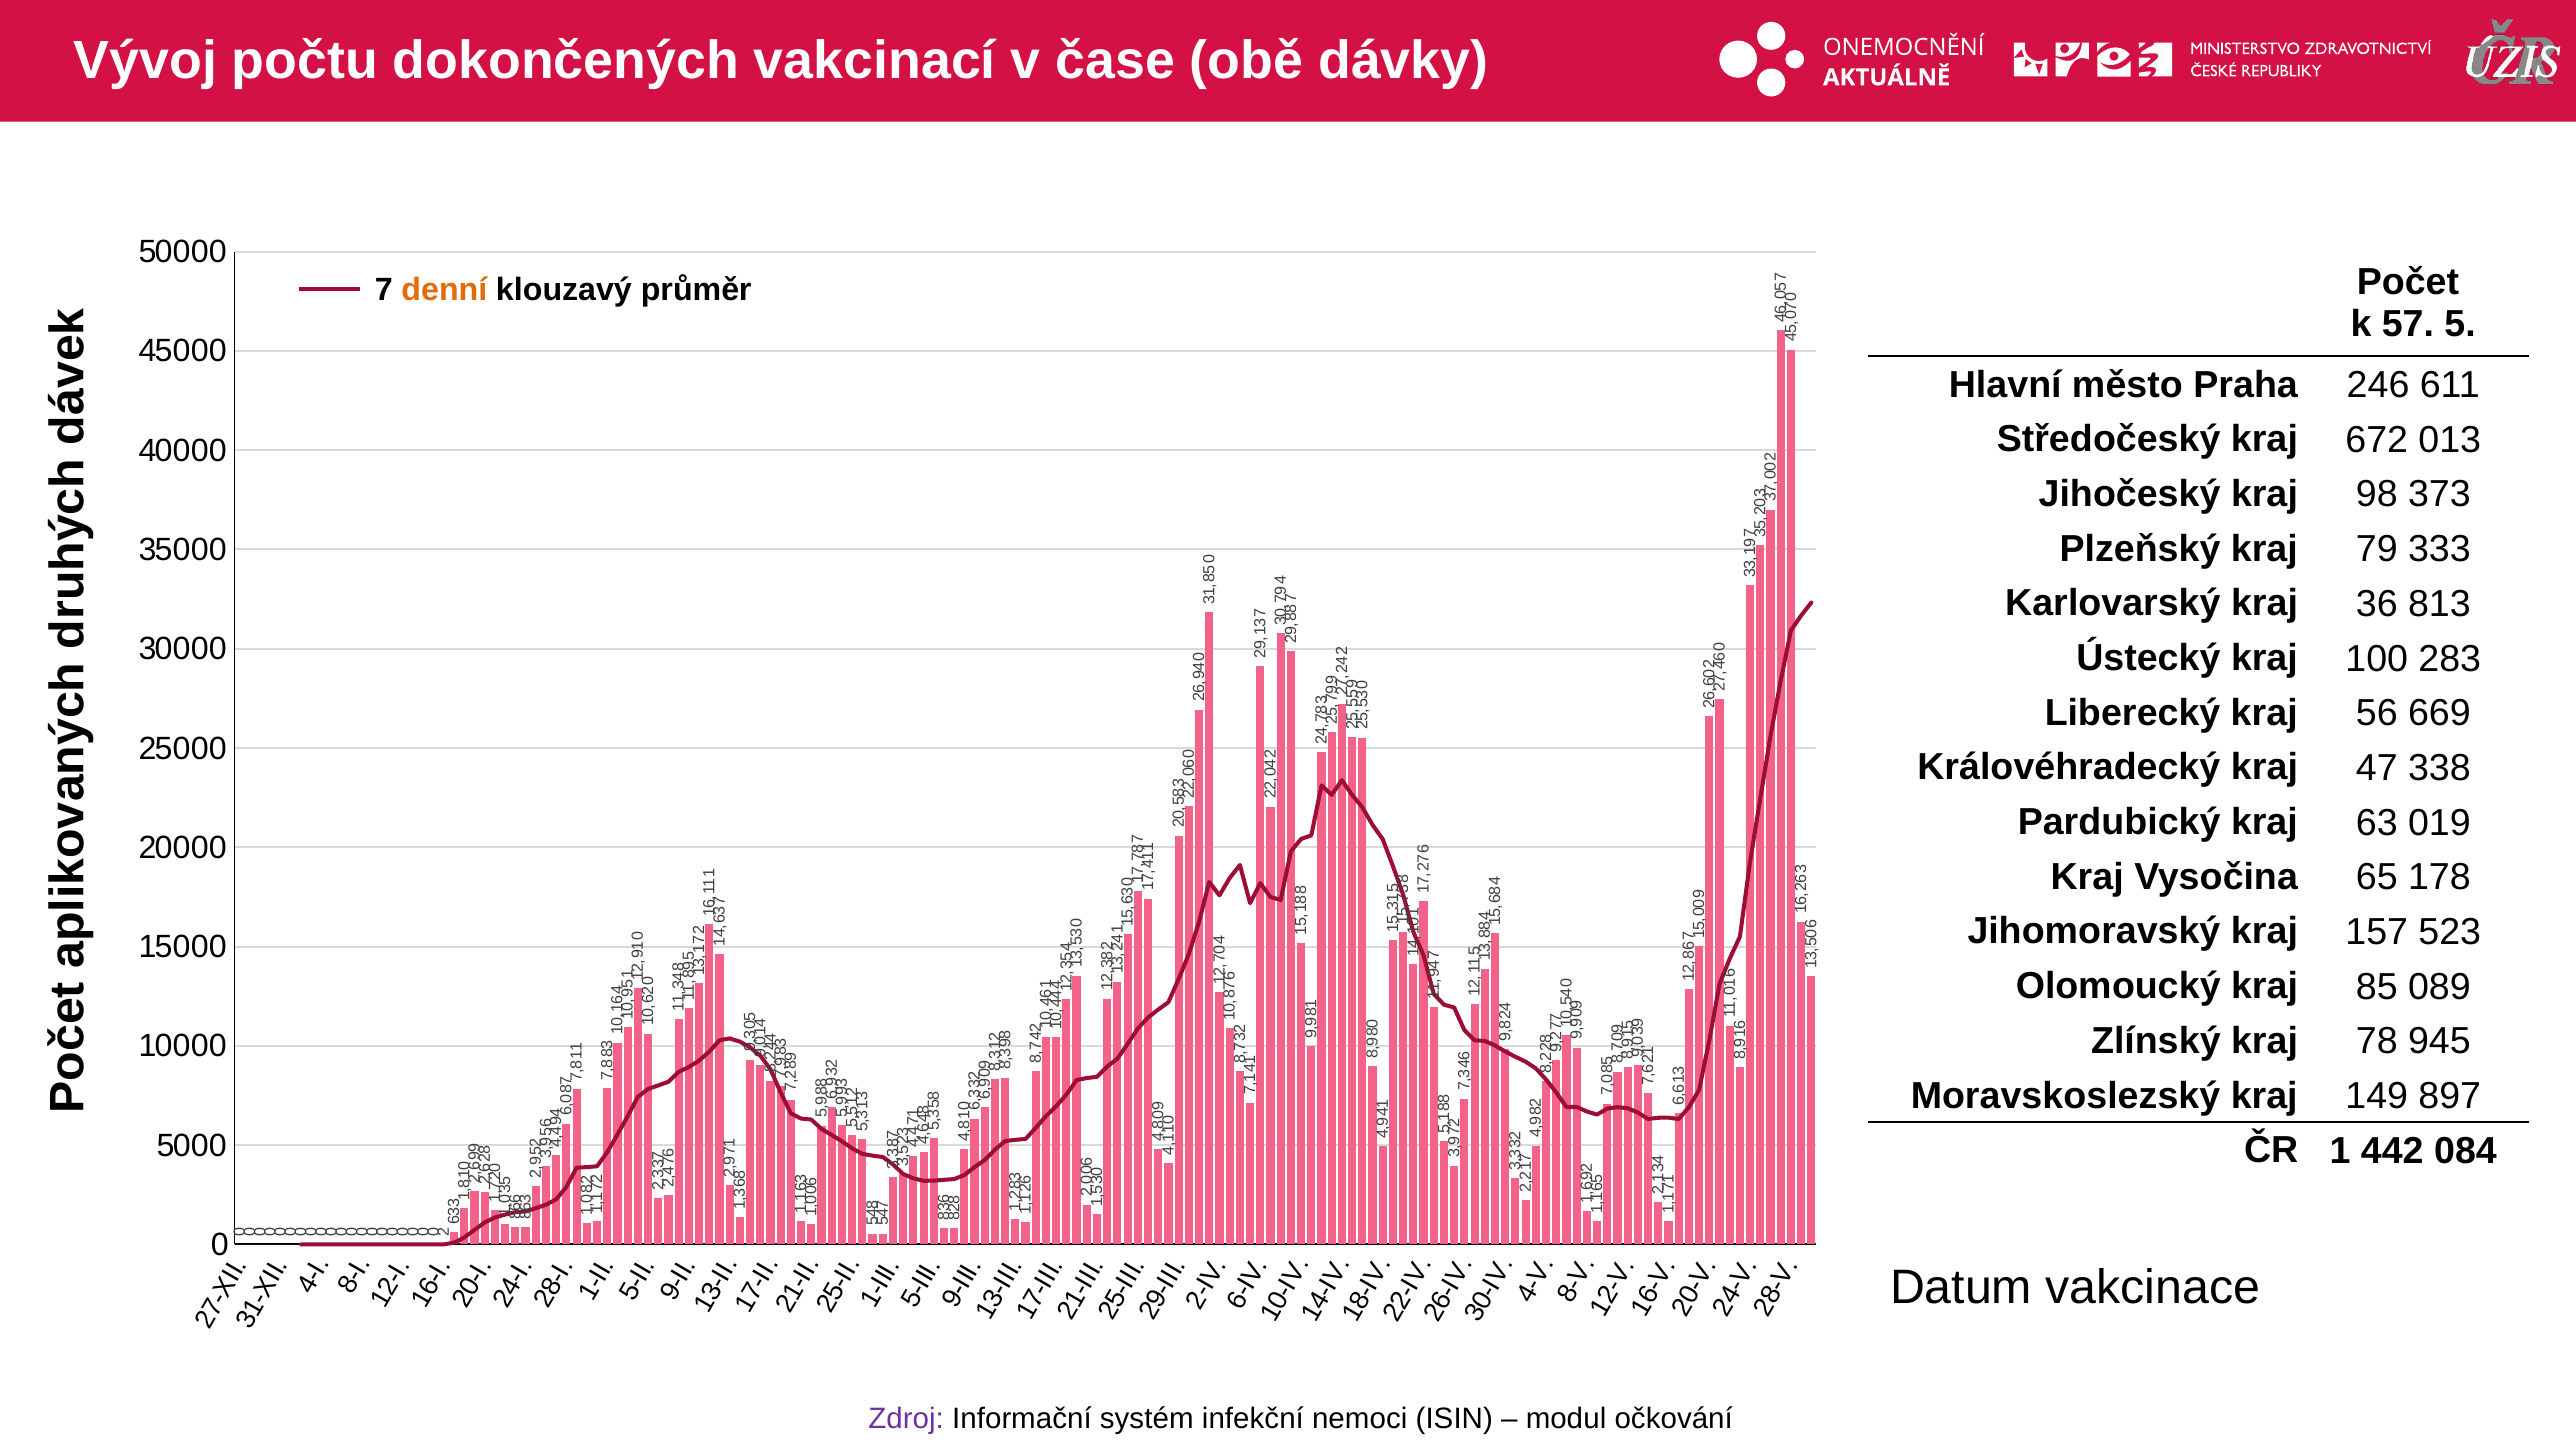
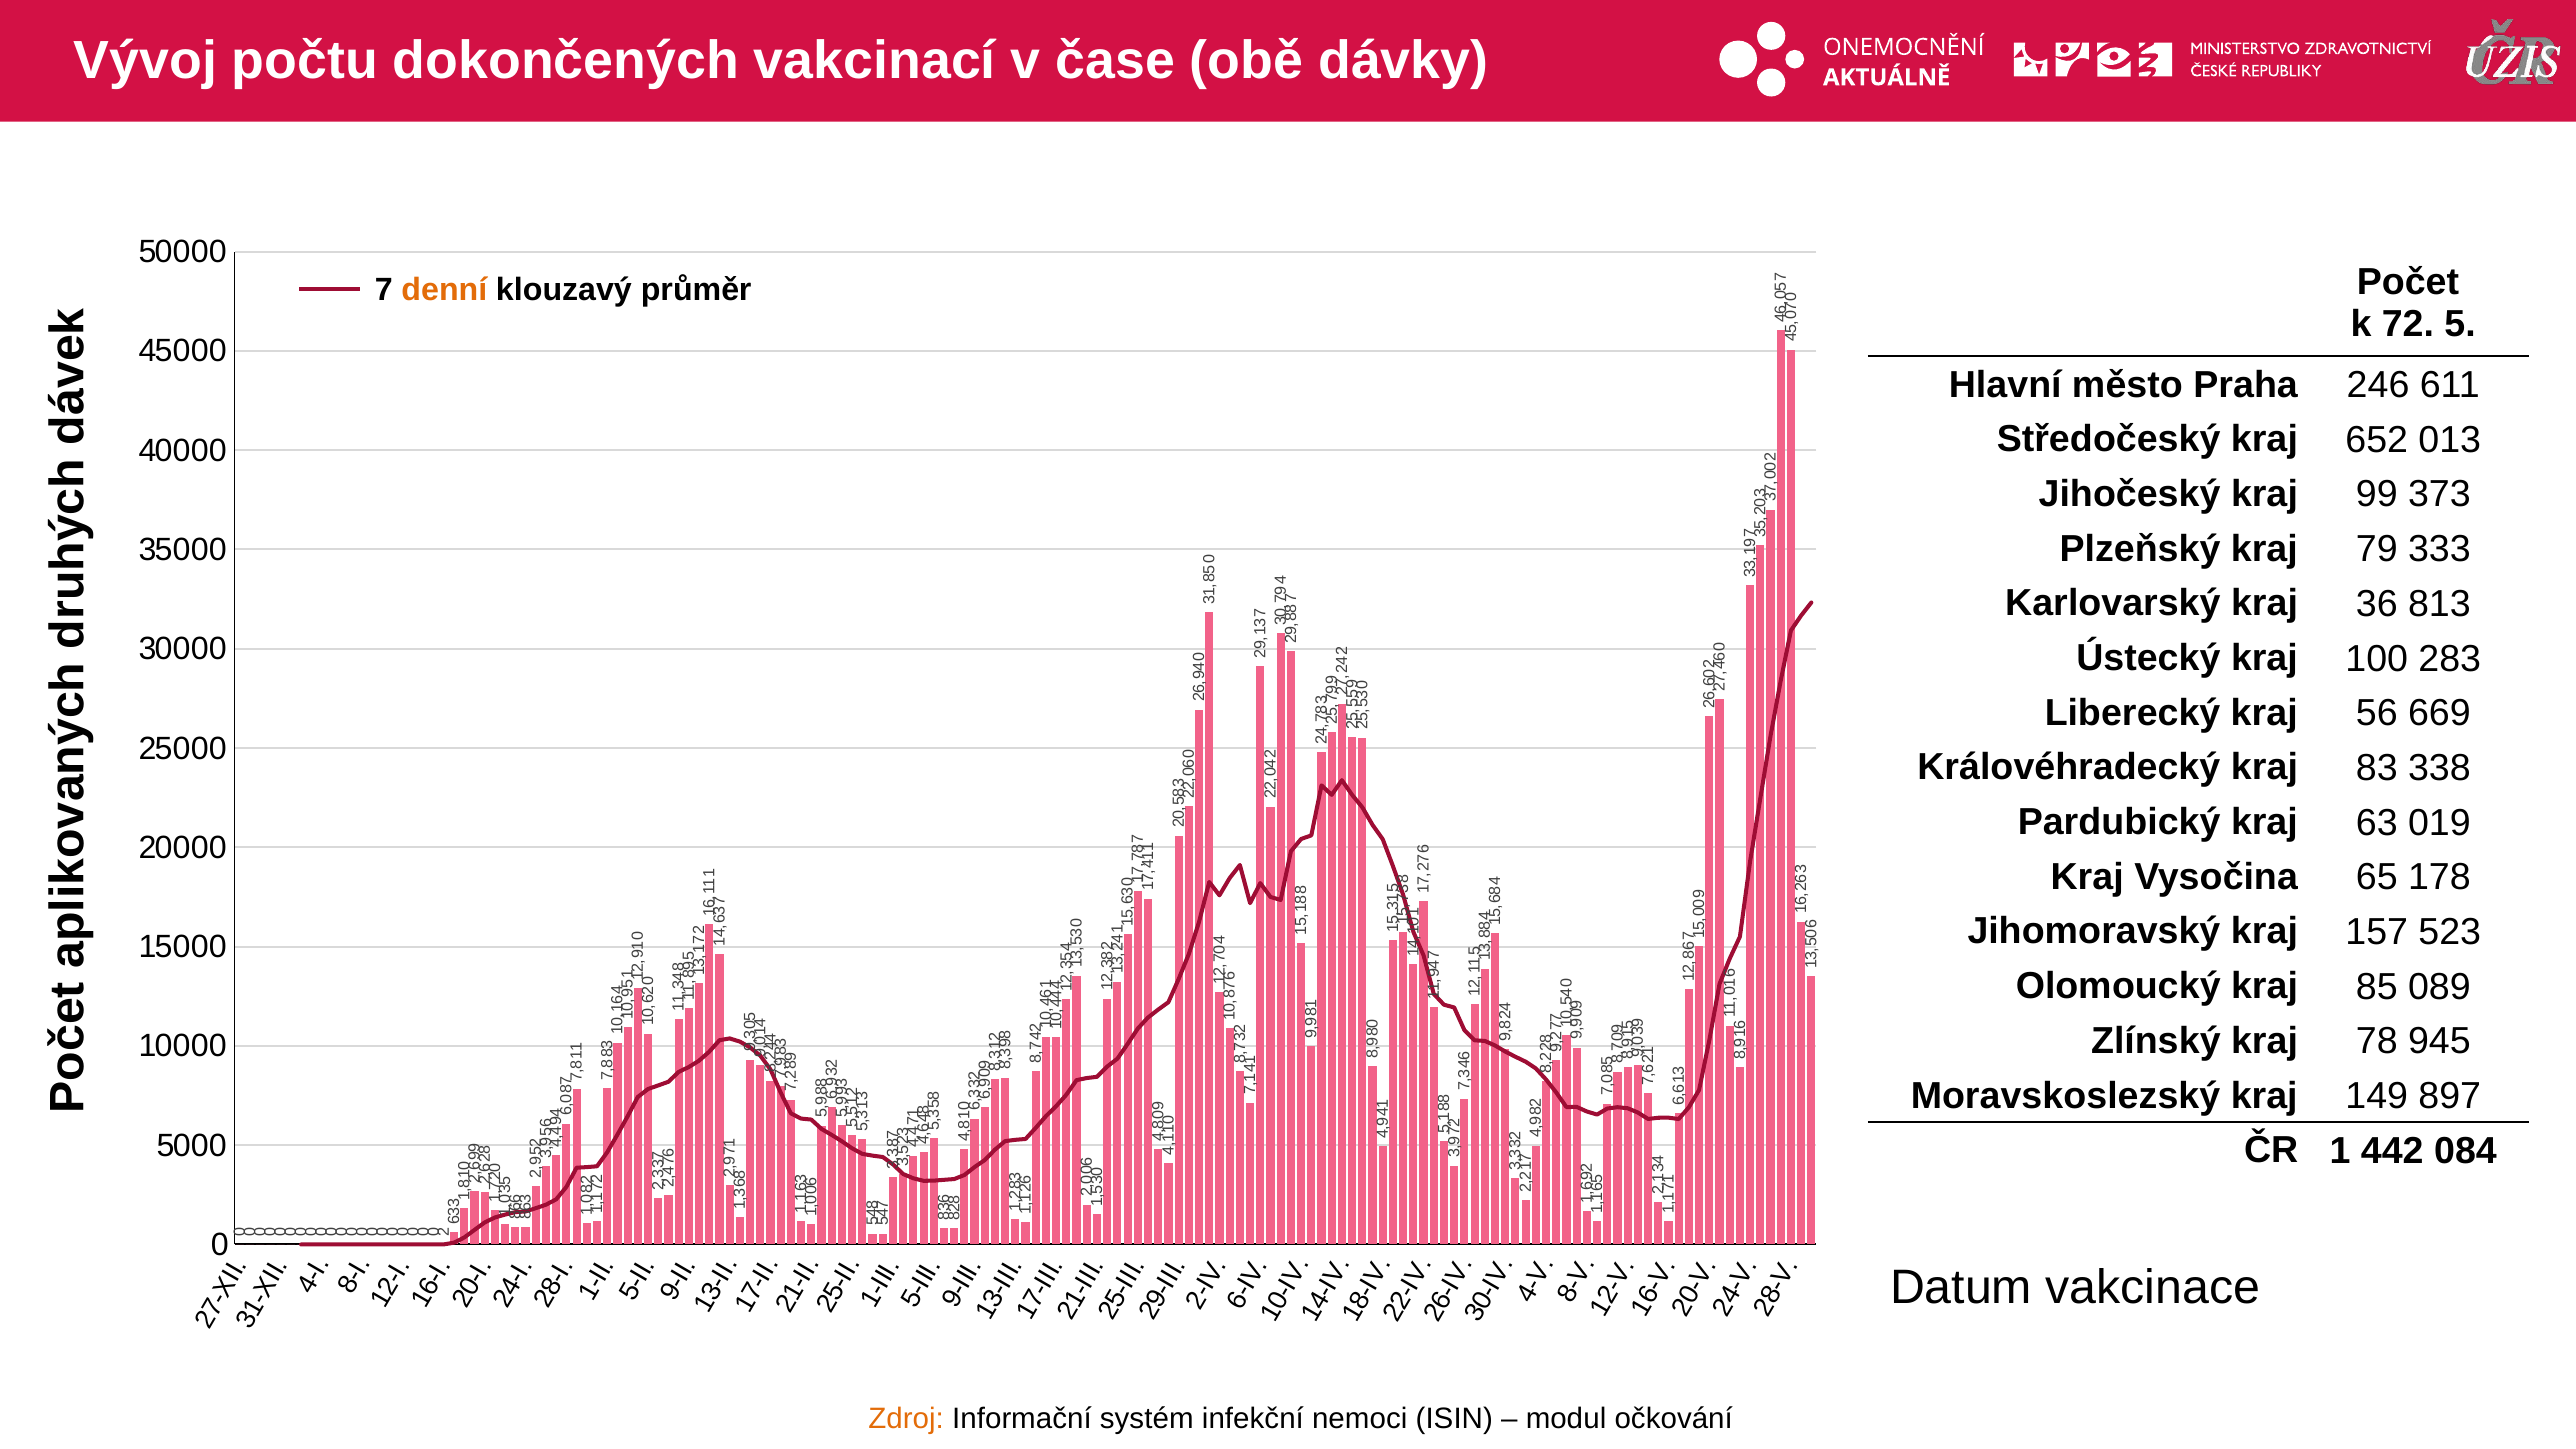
57: 57 -> 72
672: 672 -> 652
kraj 98: 98 -> 99
47: 47 -> 83
Zdroj colour: purple -> orange
